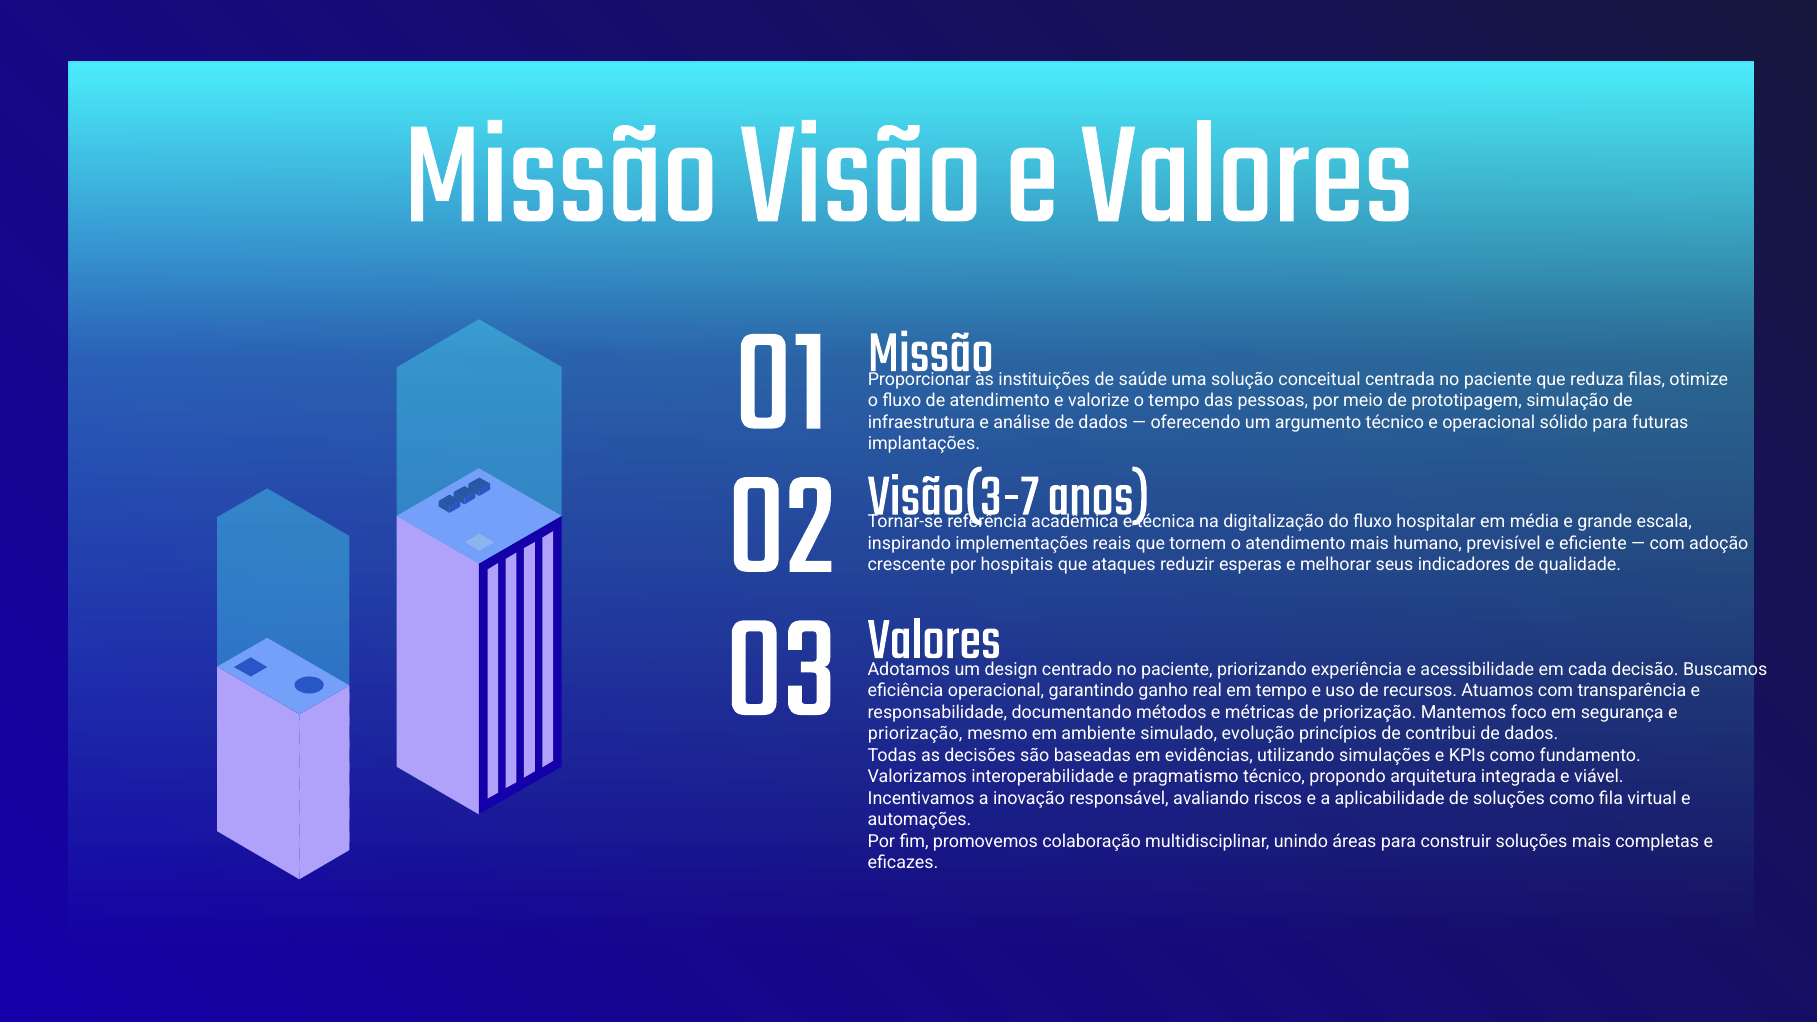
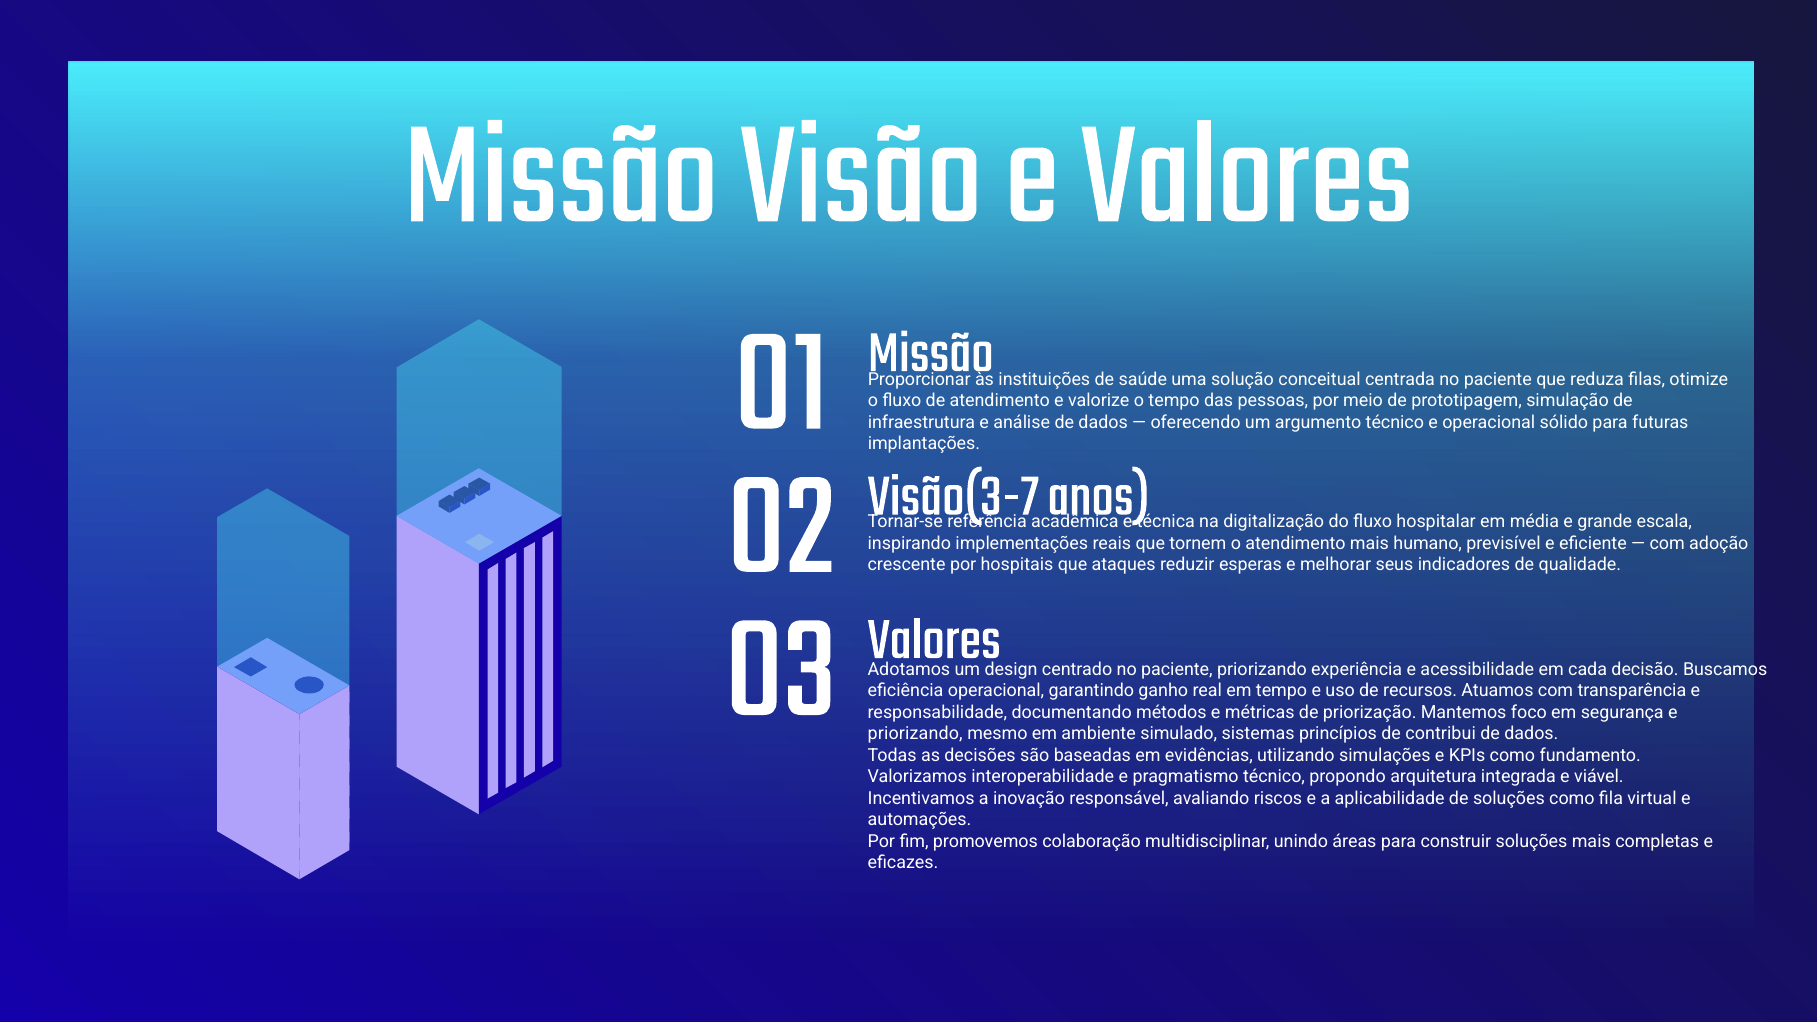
priorização at (915, 734): priorização -> priorizando
evolução: evolução -> sistemas
